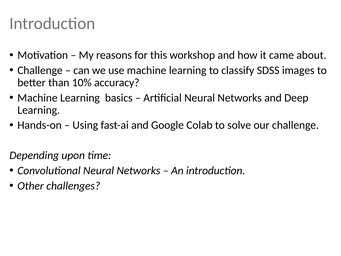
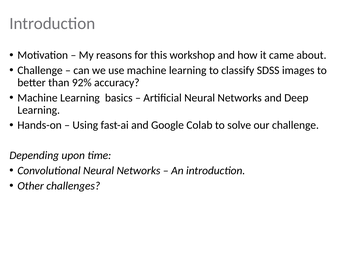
10%: 10% -> 92%
